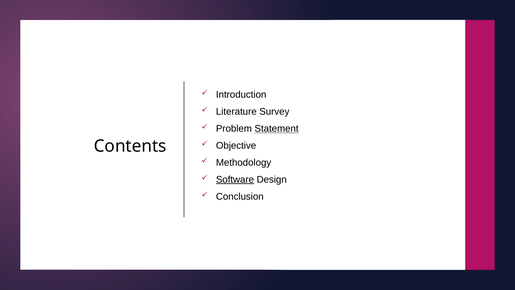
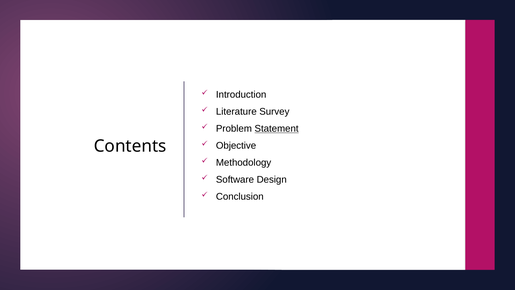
Software underline: present -> none
